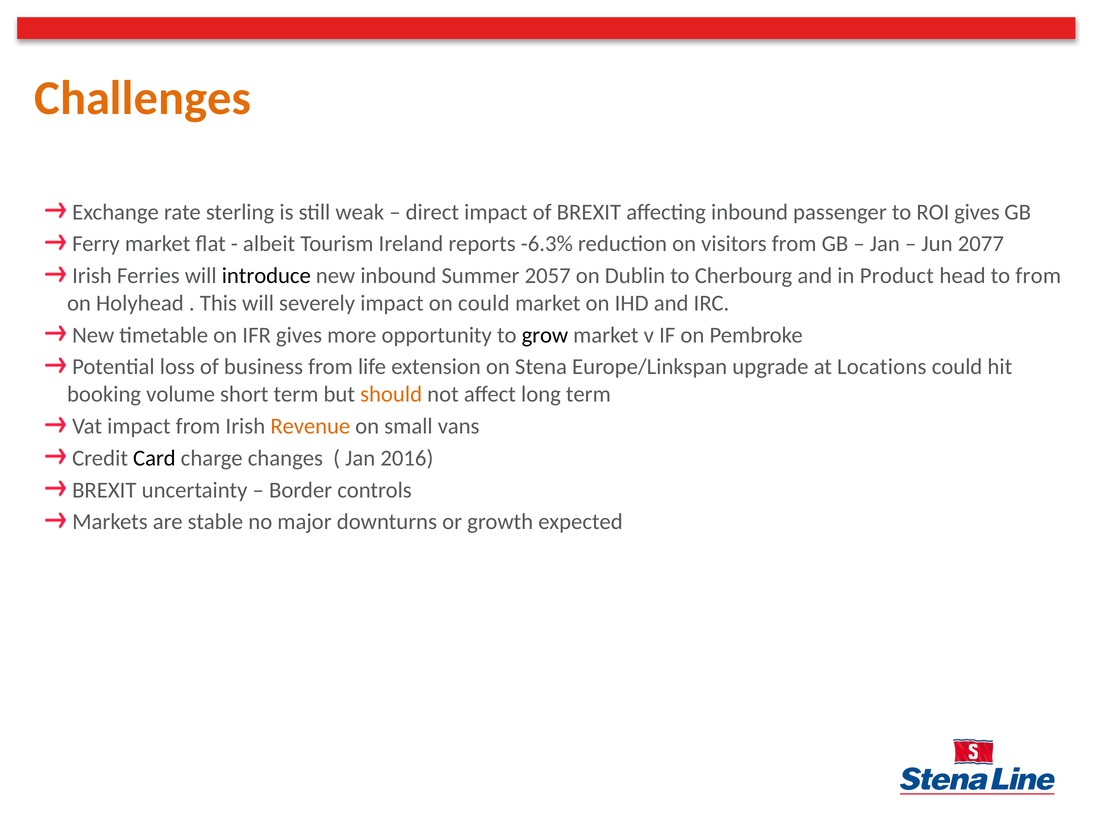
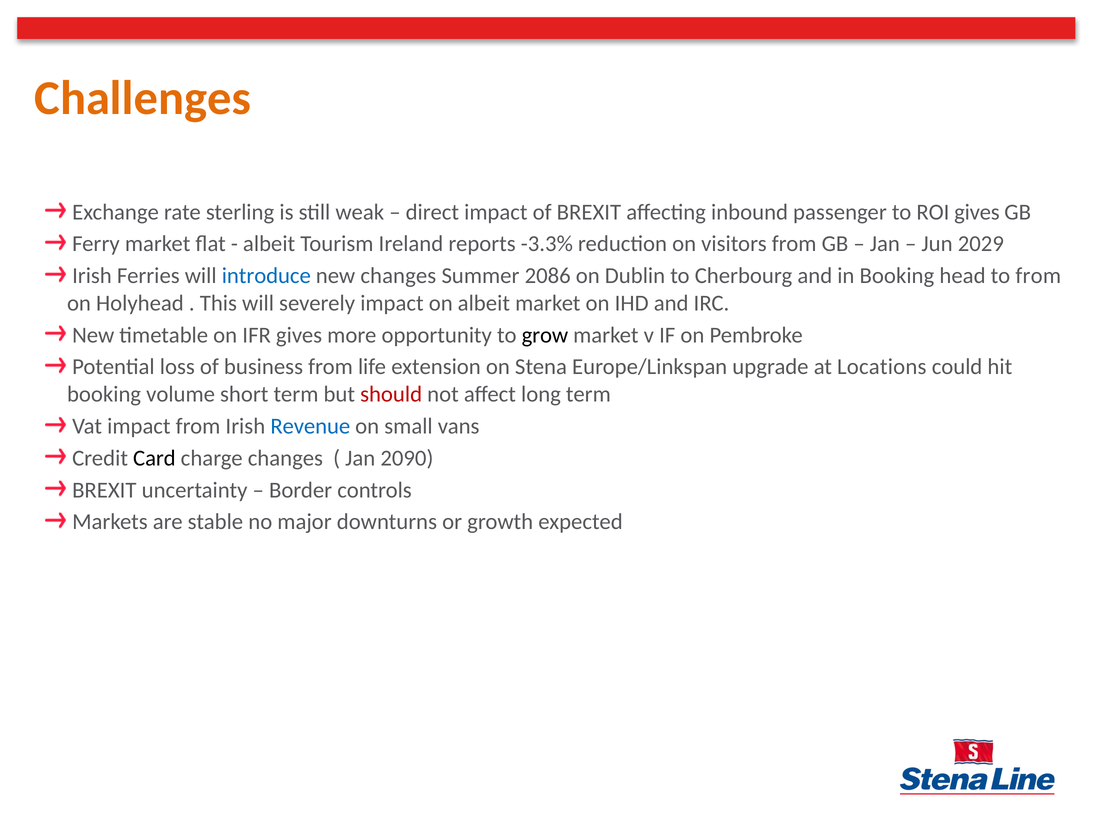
-6.3%: -6.3% -> -3.3%
2077: 2077 -> 2029
introduce colour: black -> blue
new inbound: inbound -> changes
2057: 2057 -> 2086
in Product: Product -> Booking
on could: could -> albeit
should colour: orange -> red
Revenue colour: orange -> blue
2016: 2016 -> 2090
